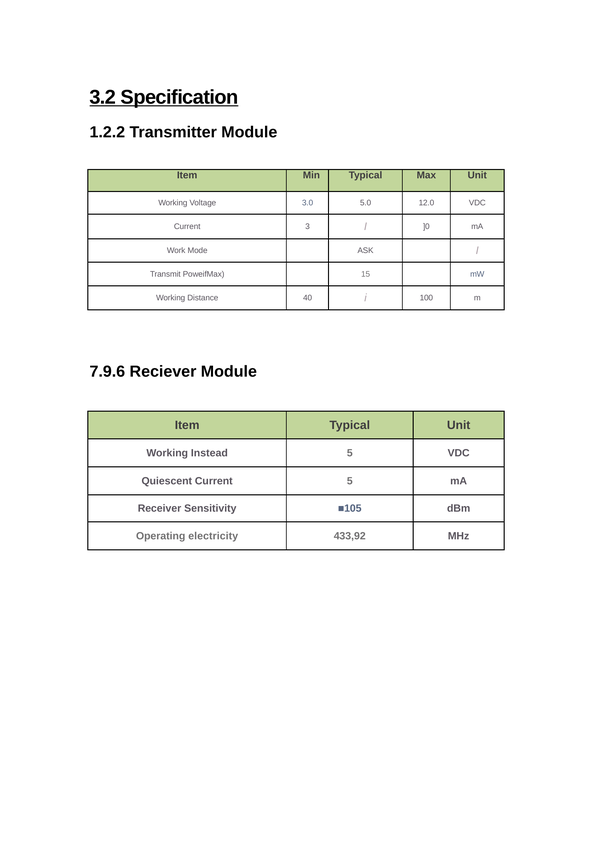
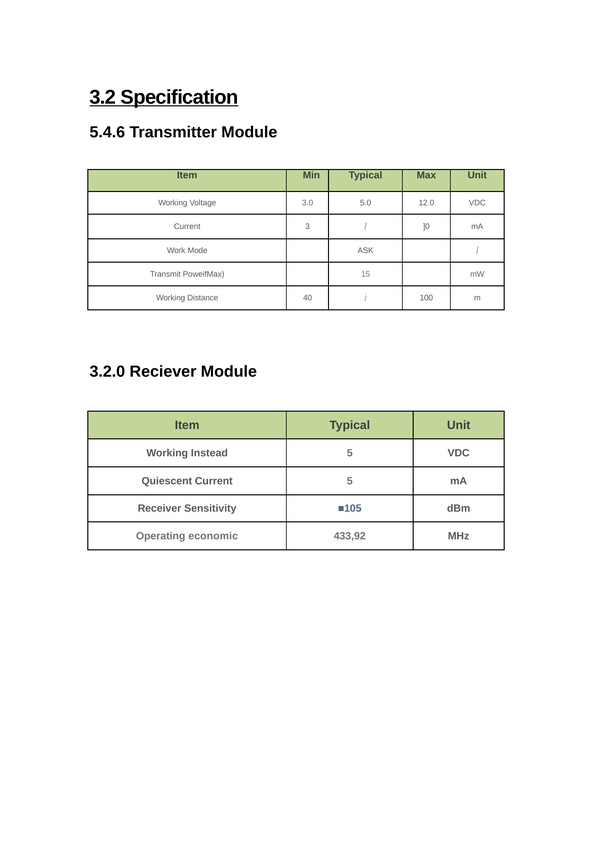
1.2.2: 1.2.2 -> 5.4.6
7.9.6: 7.9.6 -> 3.2.0
electricity: electricity -> economic
